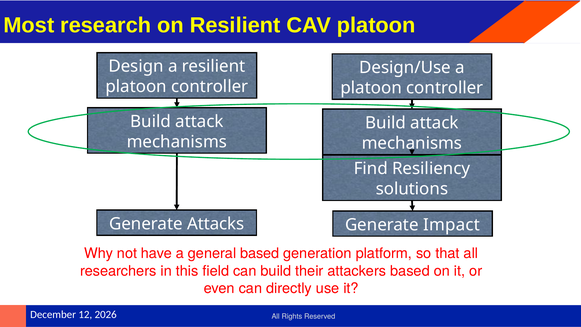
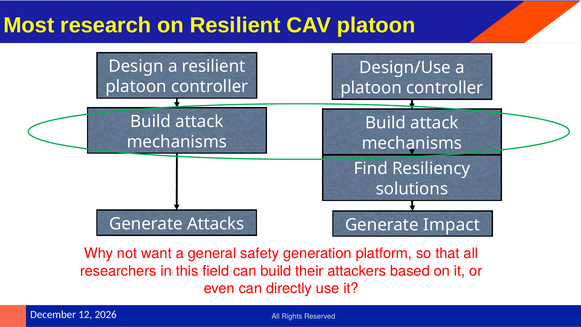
have: have -> want
general based: based -> safety
